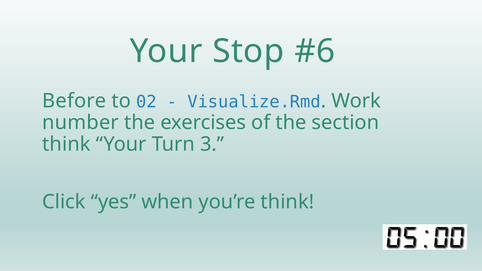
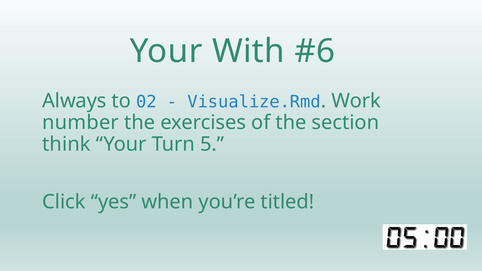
Stop: Stop -> With
Before: Before -> Always
3: 3 -> 5
you’re think: think -> titled
